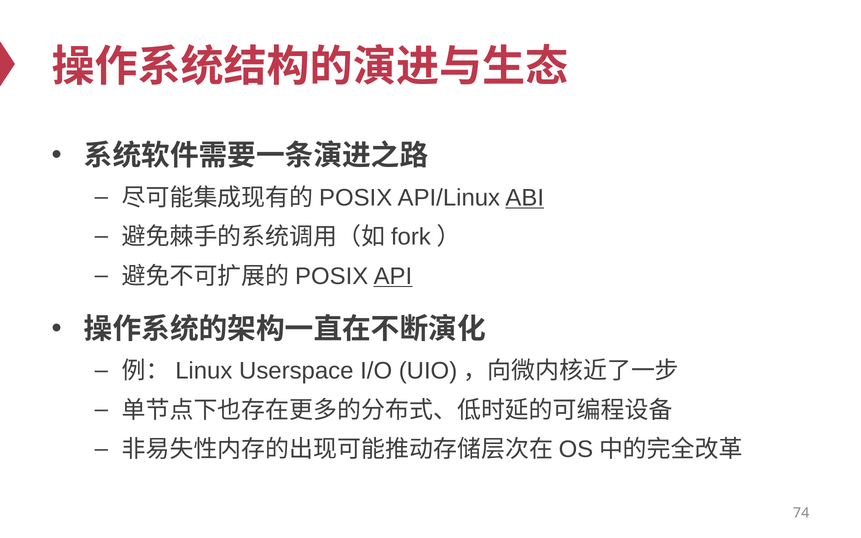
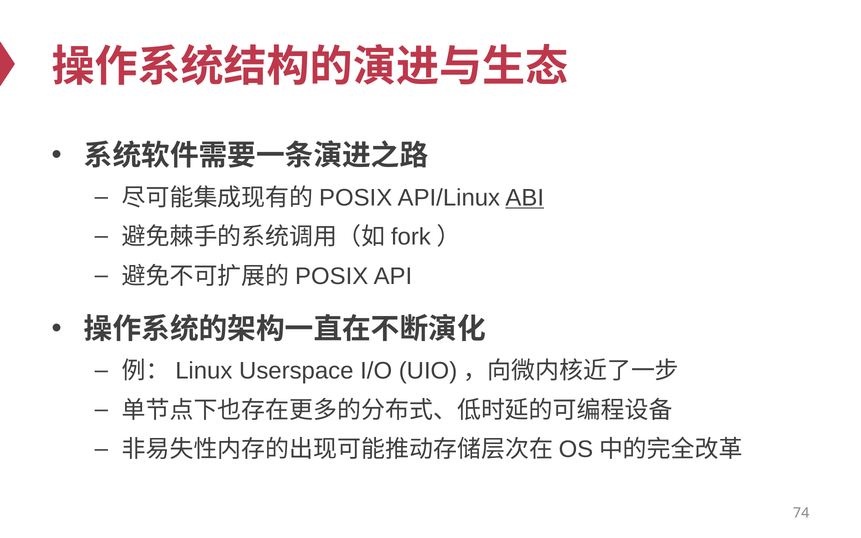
API underline: present -> none
